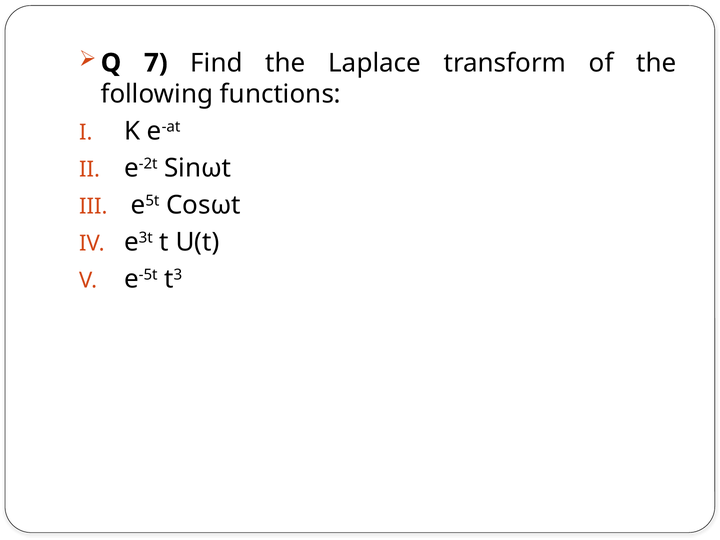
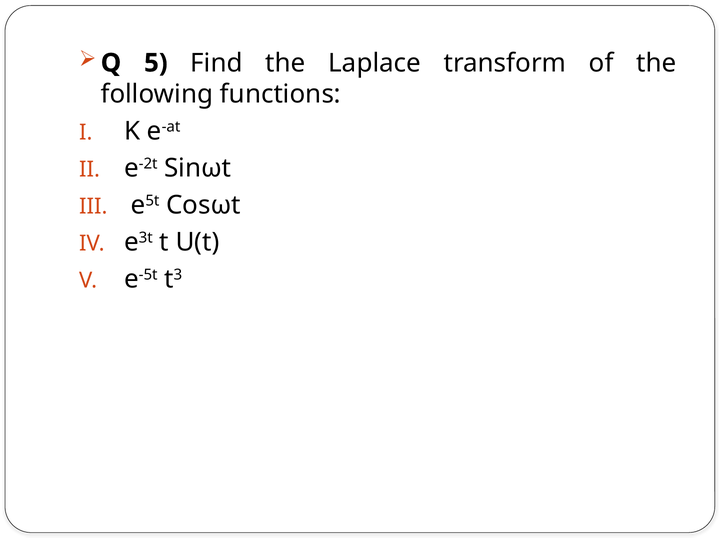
7: 7 -> 5
